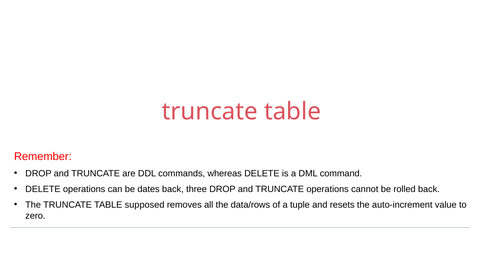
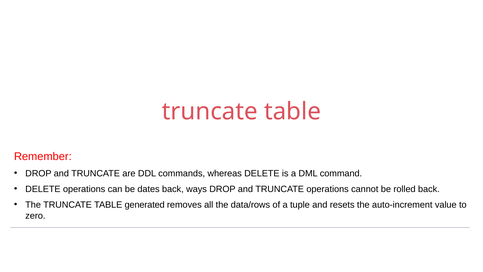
three: three -> ways
supposed: supposed -> generated
